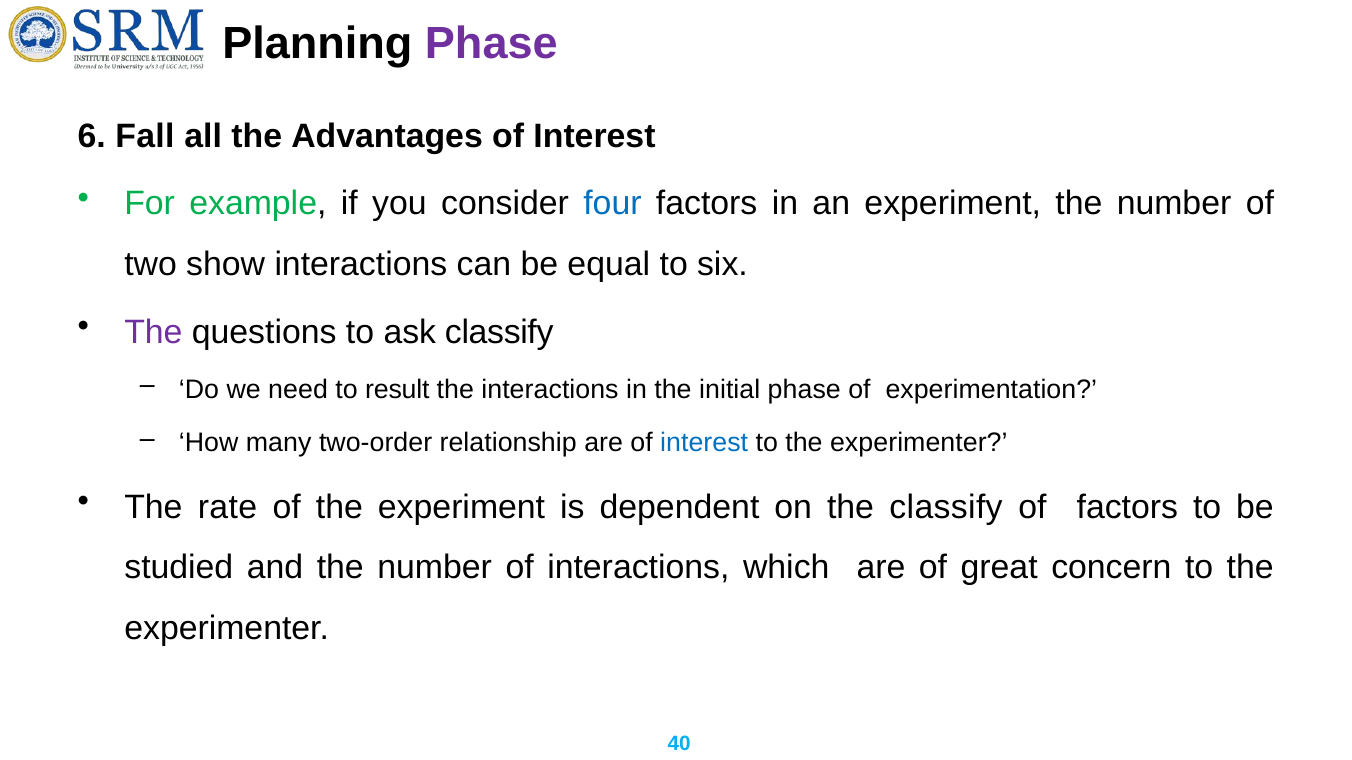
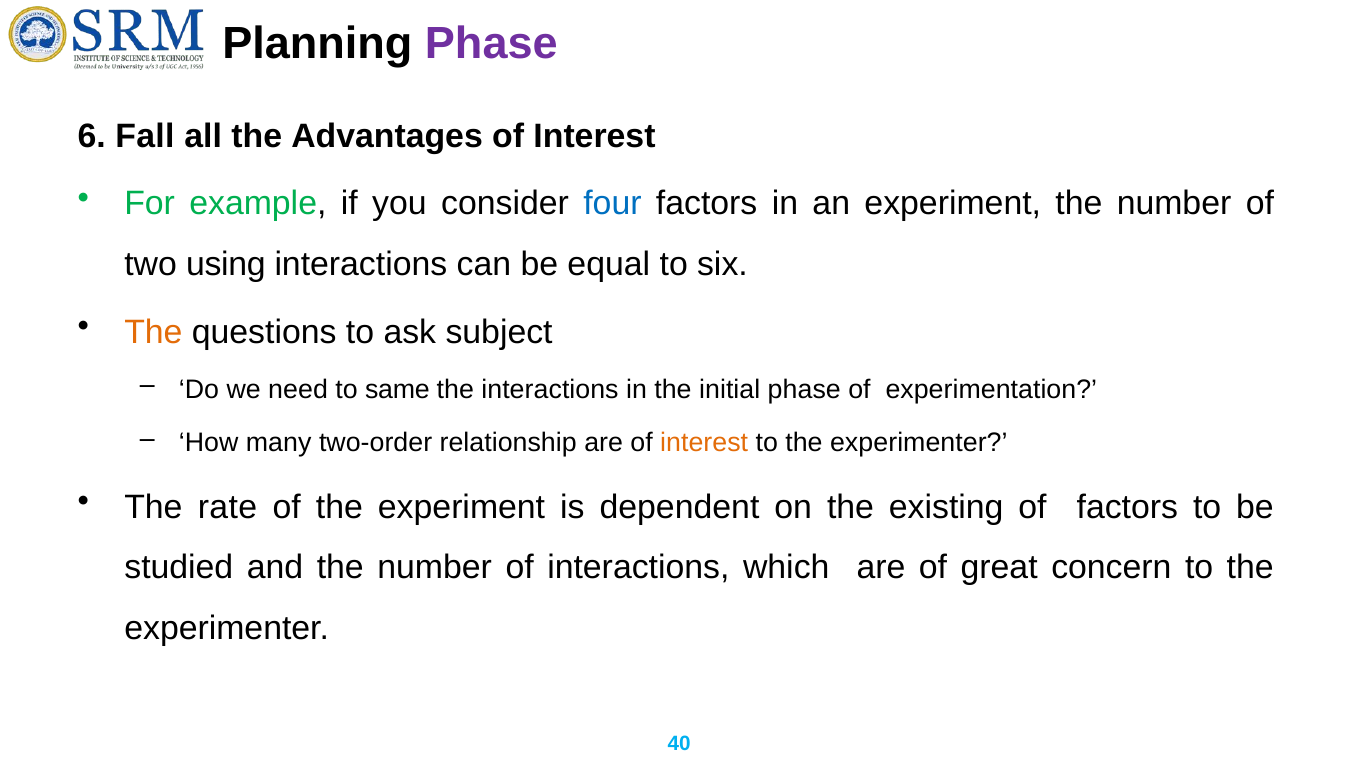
show: show -> using
The at (153, 332) colour: purple -> orange
ask classify: classify -> subject
result: result -> same
interest at (704, 443) colour: blue -> orange
the classify: classify -> existing
